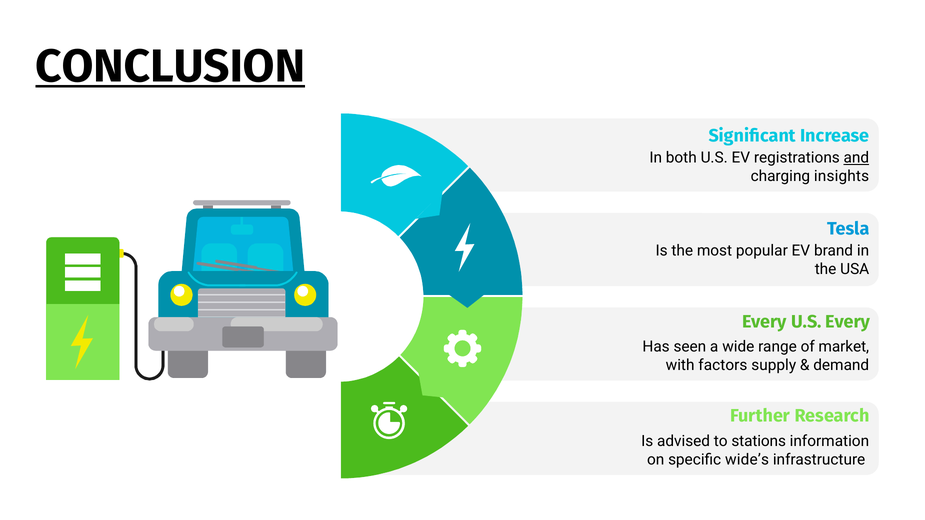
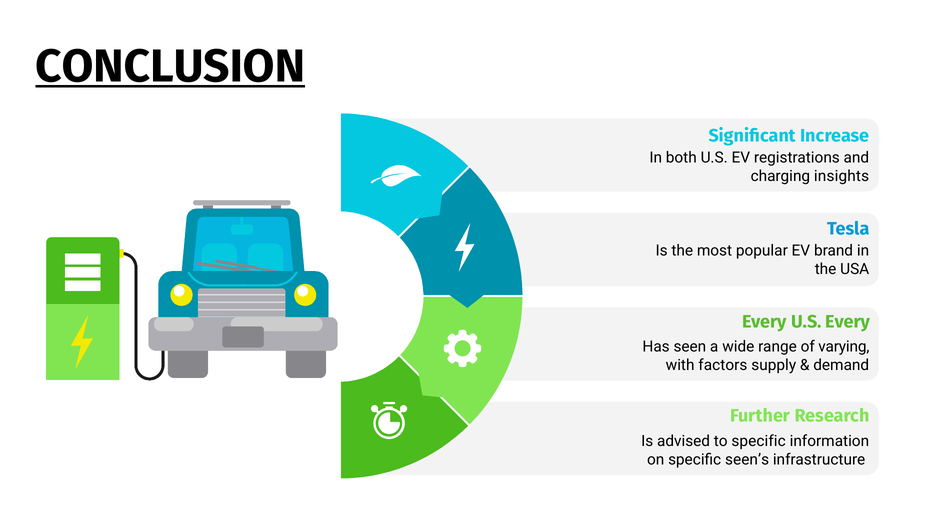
and underline: present -> none
market: market -> varying
to stations: stations -> specific
wide’s: wide’s -> seen’s
